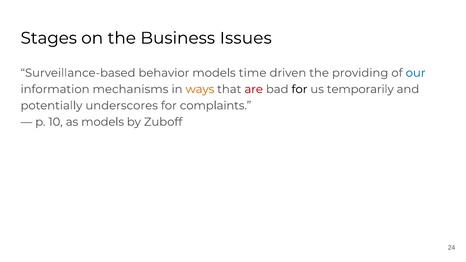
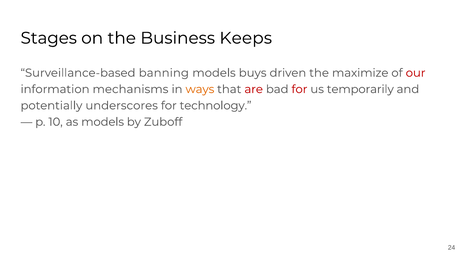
Issues: Issues -> Keeps
behavior: behavior -> banning
time: time -> buys
providing: providing -> maximize
our colour: blue -> red
for at (299, 89) colour: black -> red
complaints: complaints -> technology
